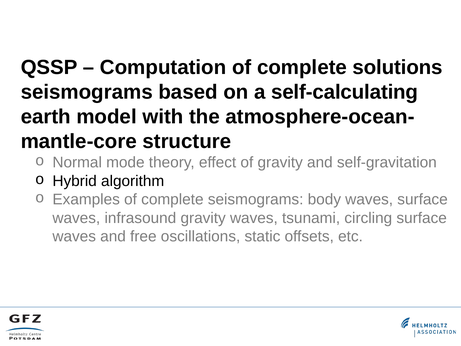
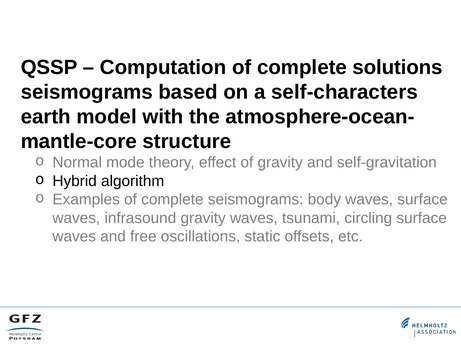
self-calculating: self-calculating -> self-characters
